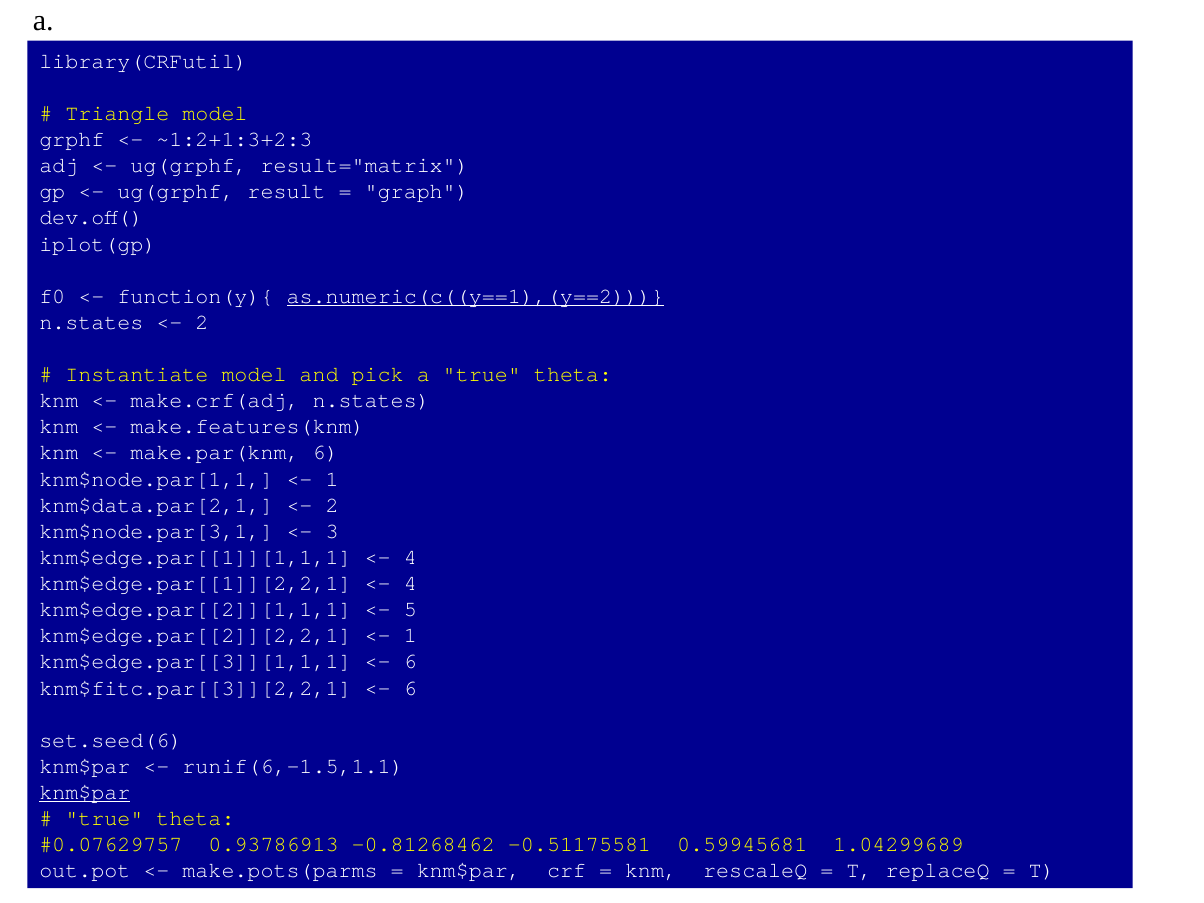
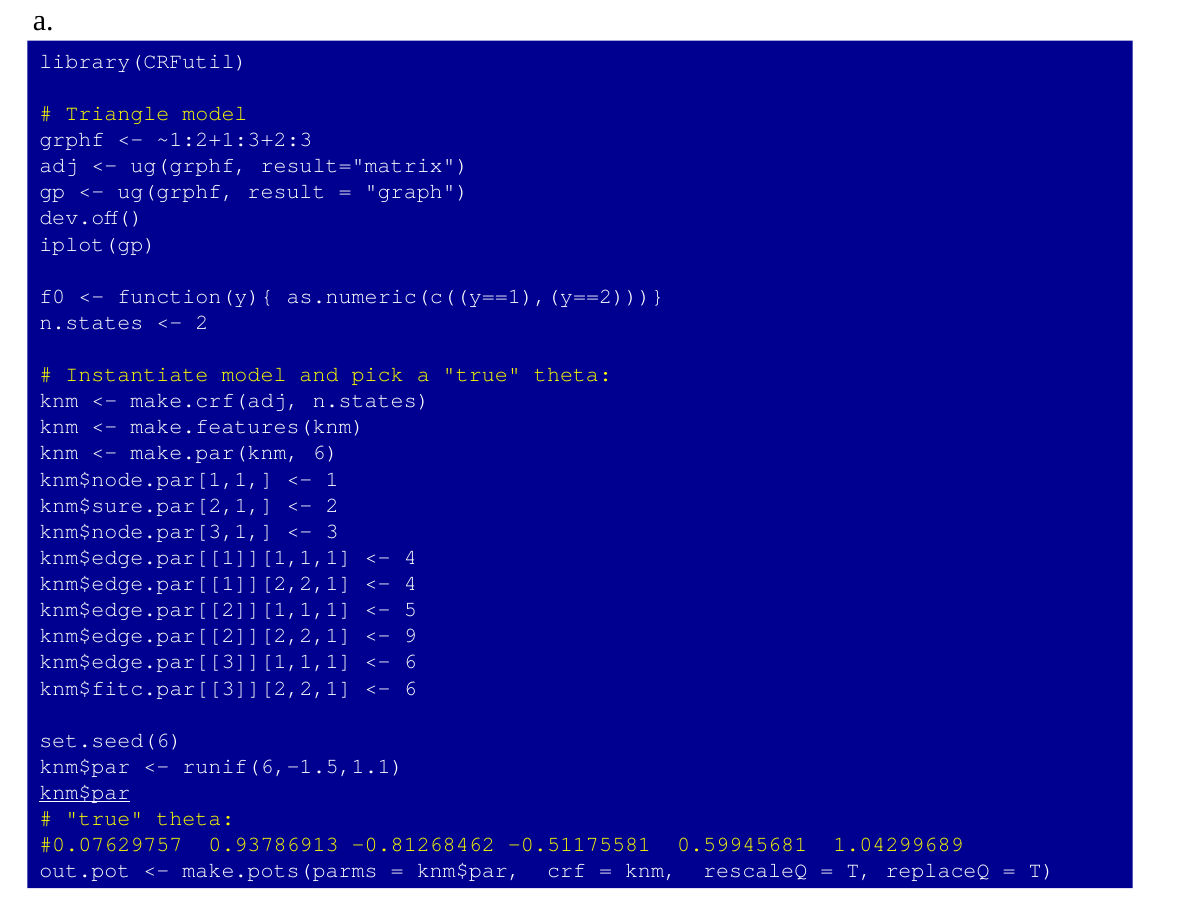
as.numeric(c((y==1),(y==2 underline: present -> none
knm$data.par[2,1: knm$data.par[2,1 -> knm$sure.par[2,1
1 at (410, 636): 1 -> 9
